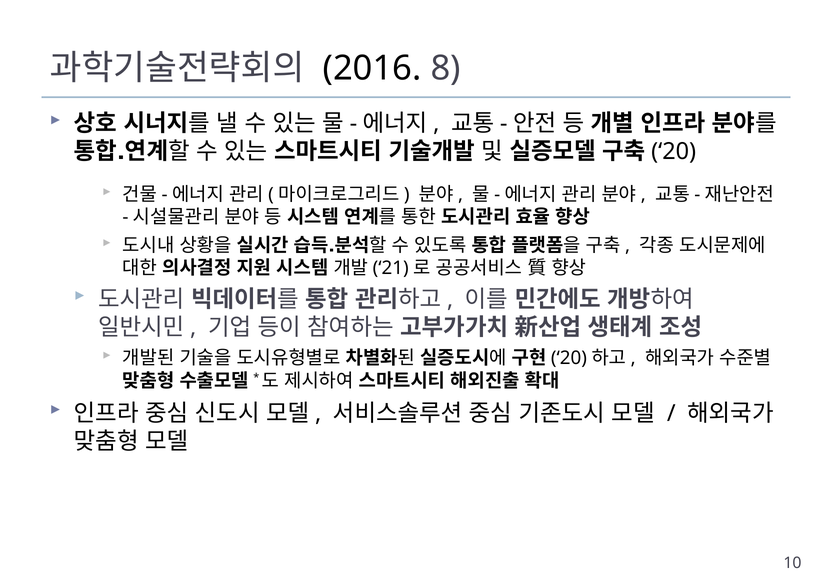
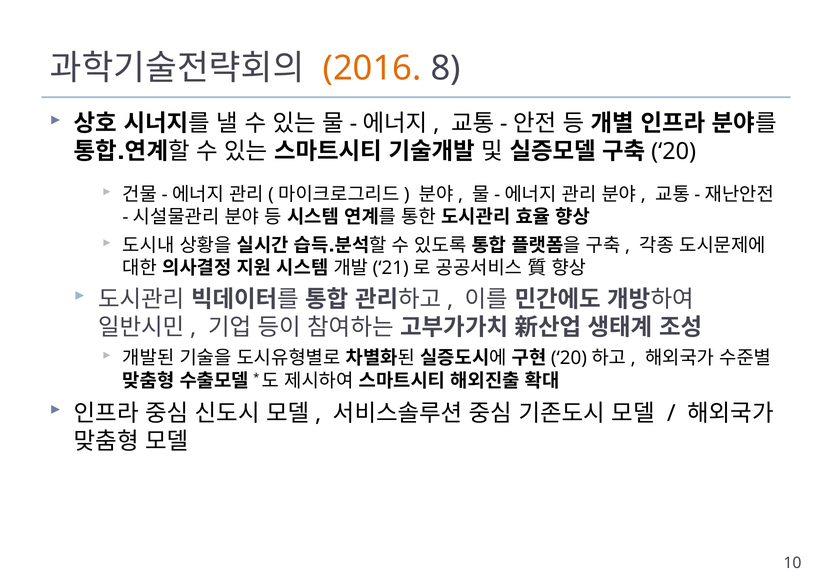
2016 colour: black -> orange
